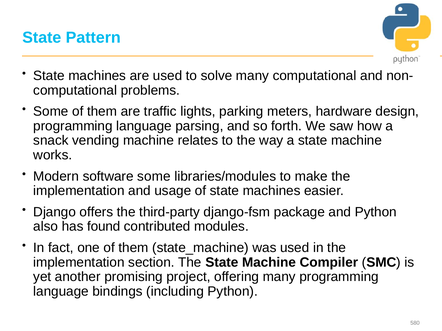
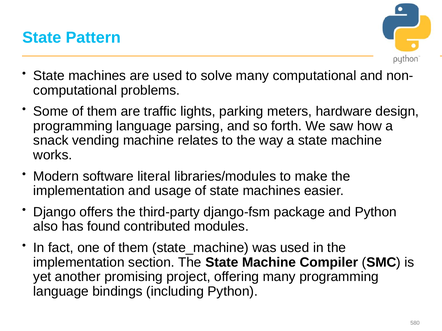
software some: some -> literal
